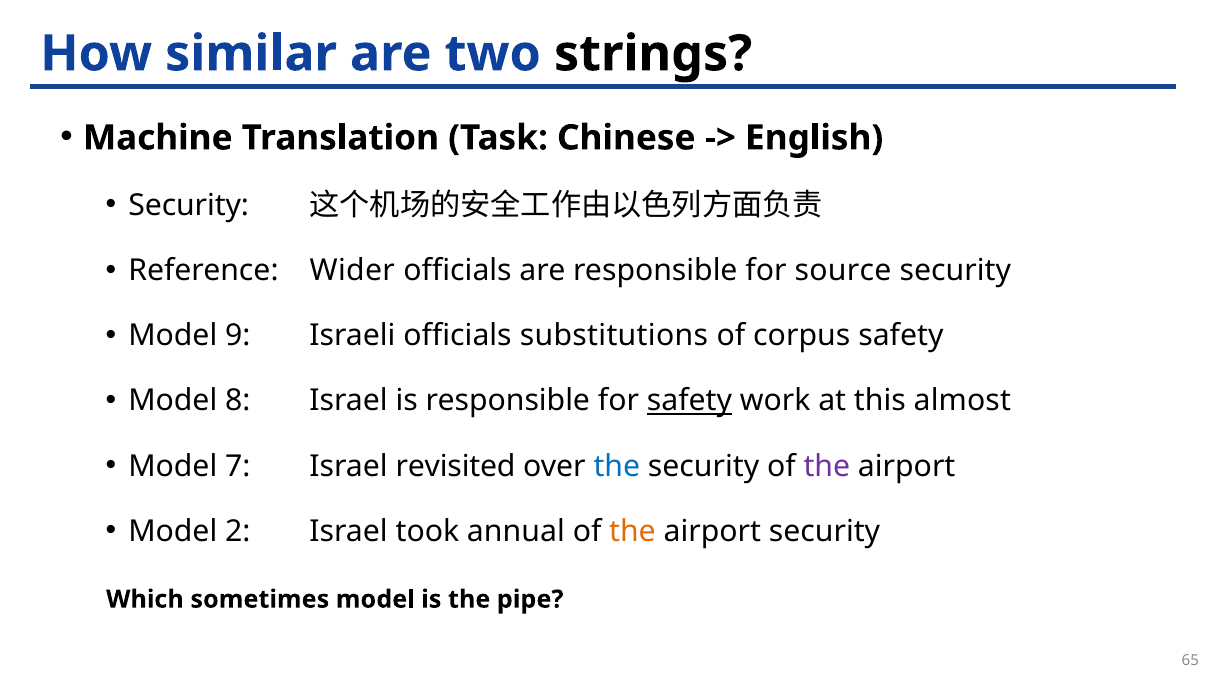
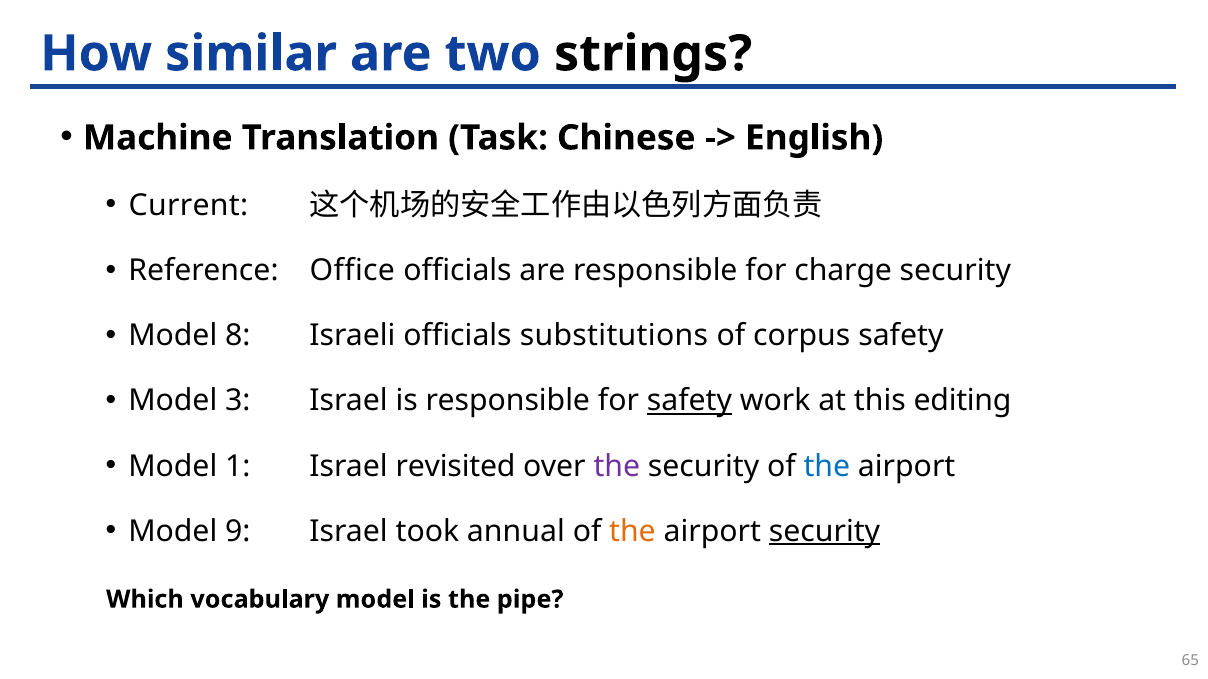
Security at (189, 206): Security -> Current
Wider: Wider -> Office
source: source -> charge
9: 9 -> 8
8: 8 -> 3
almost: almost -> editing
7: 7 -> 1
the at (617, 466) colour: blue -> purple
the at (827, 466) colour: purple -> blue
2: 2 -> 9
security at (825, 532) underline: none -> present
sometimes: sometimes -> vocabulary
